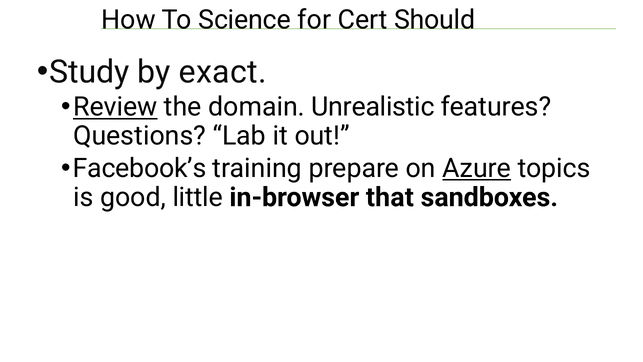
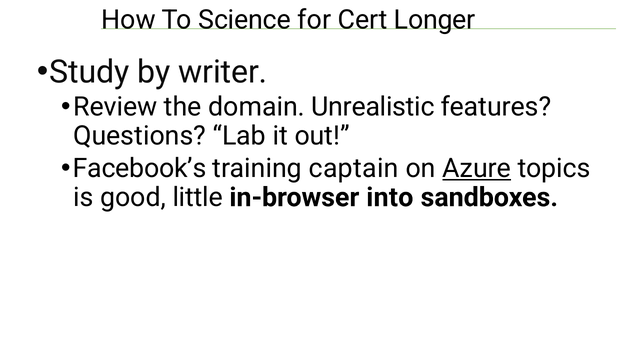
Should: Should -> Longer
exact: exact -> writer
Review underline: present -> none
prepare: prepare -> captain
that: that -> into
